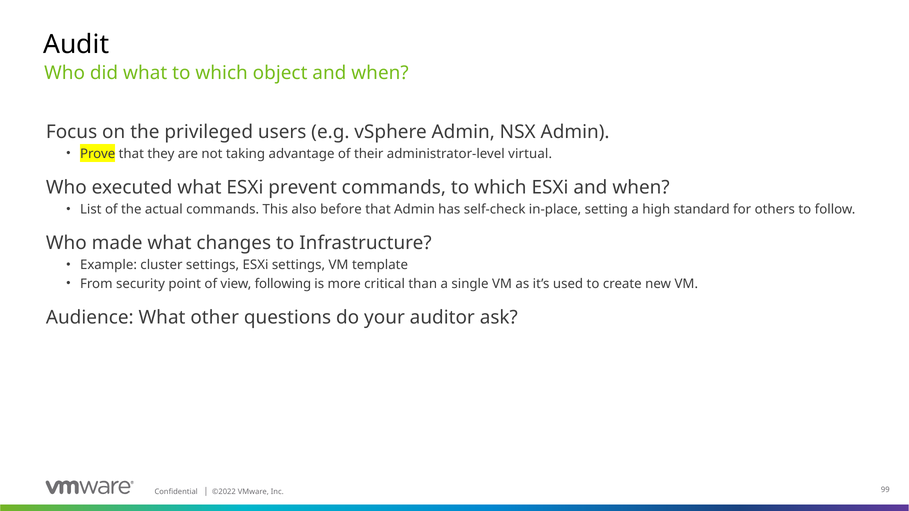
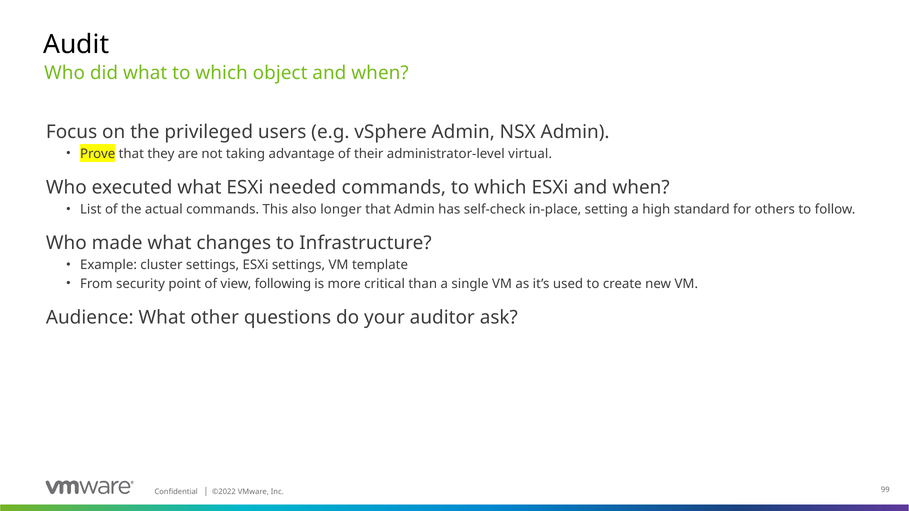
prevent: prevent -> needed
before: before -> longer
